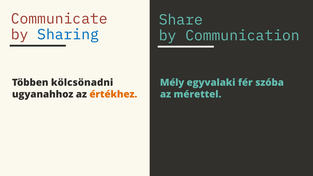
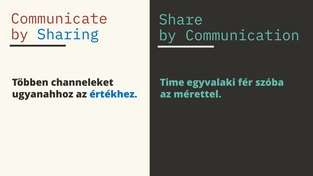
kölcsönadni: kölcsönadni -> channeleket
Mély: Mély -> Time
értékhez colour: orange -> blue
